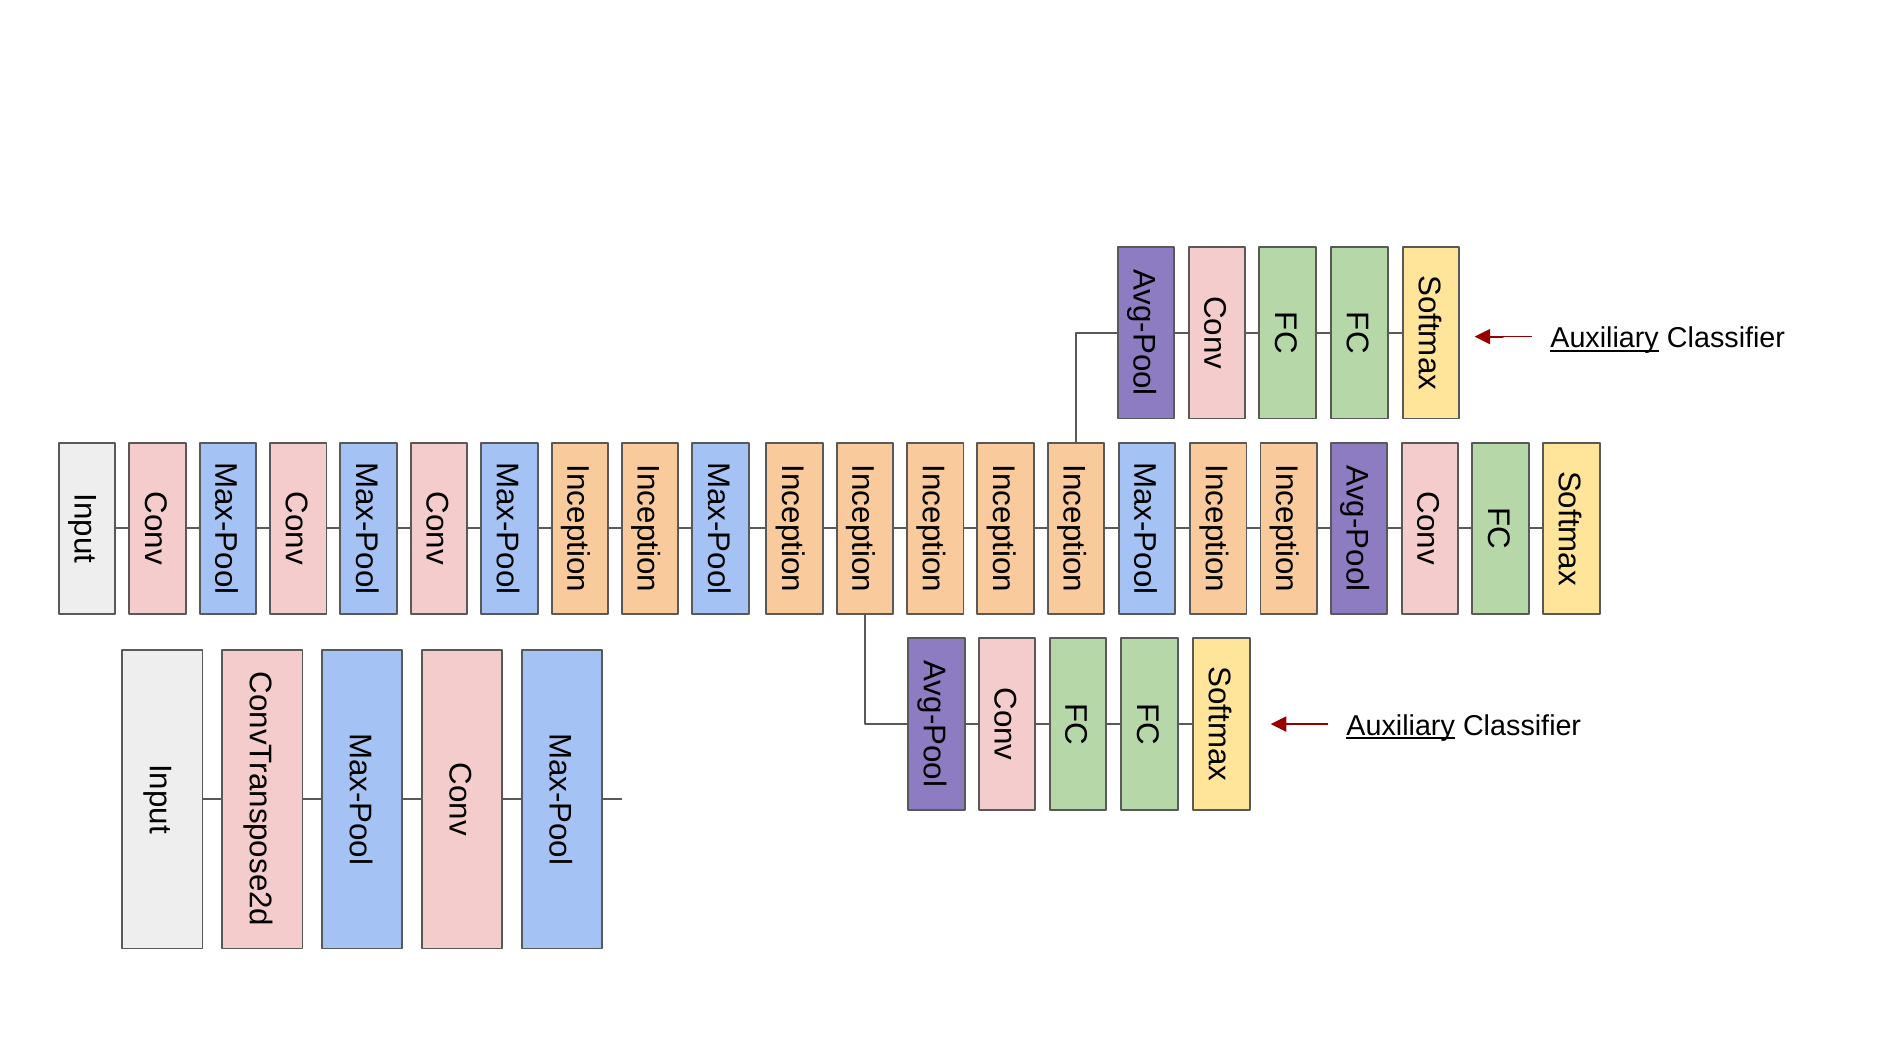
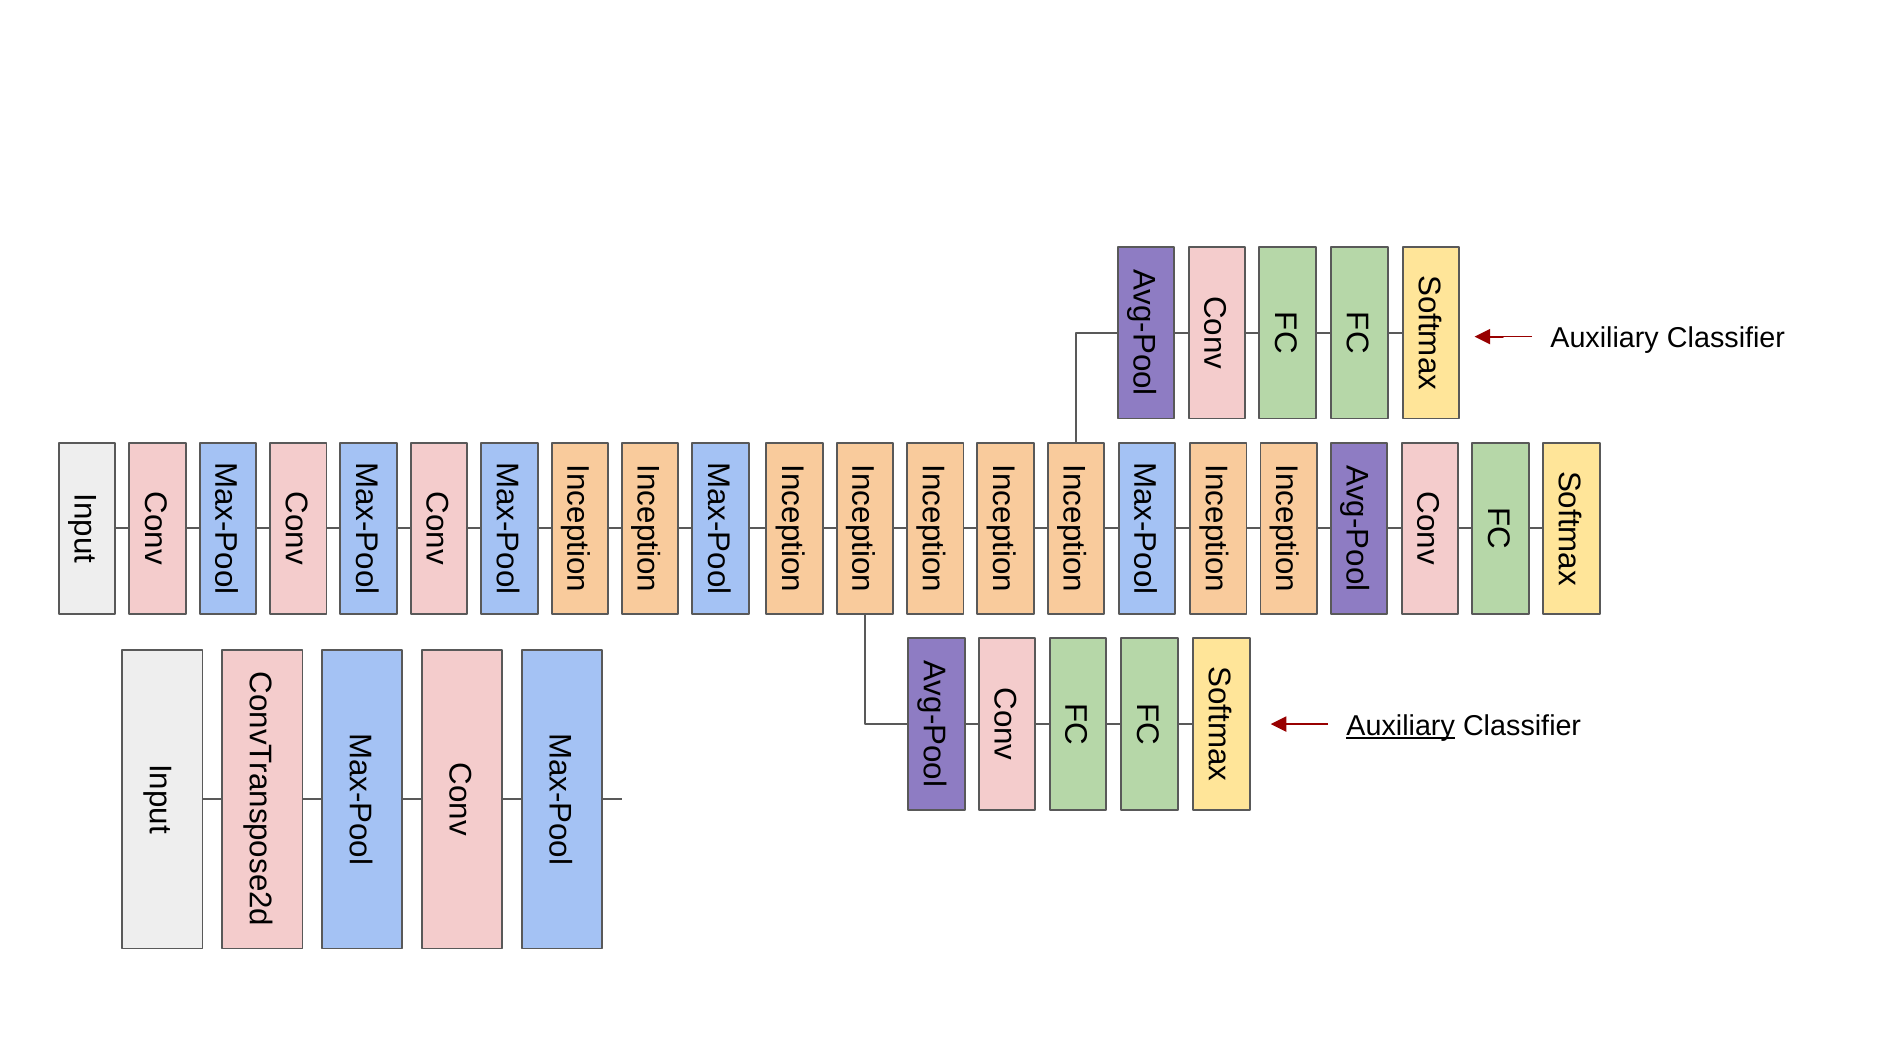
Auxiliary at (1605, 338) underline: present -> none
